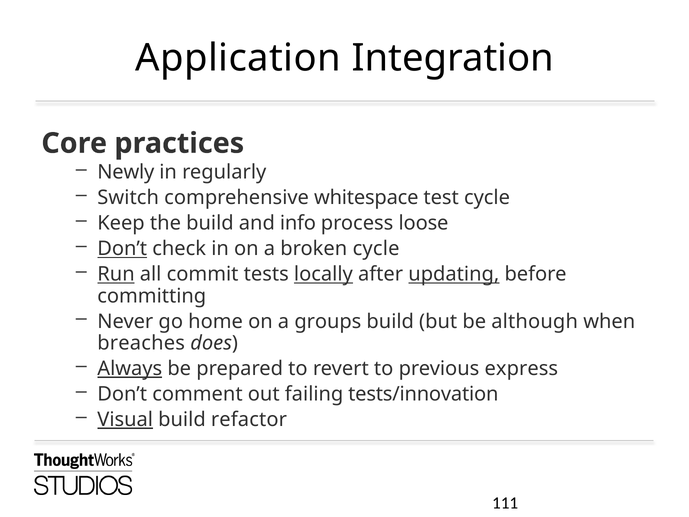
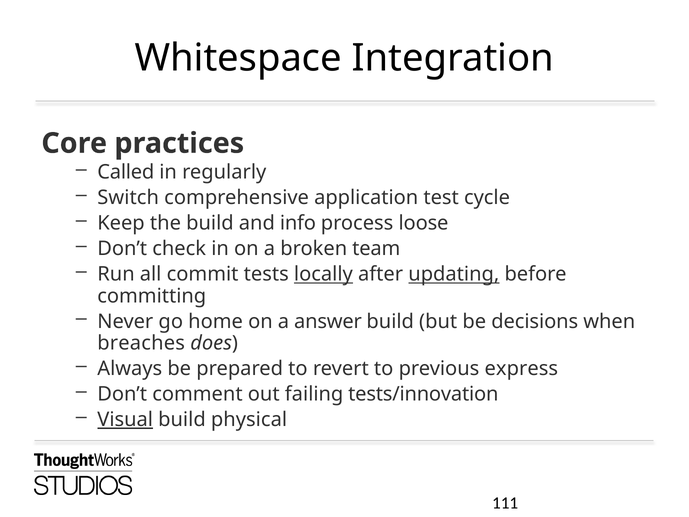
Application: Application -> Whitespace
Newly: Newly -> Called
whitespace: whitespace -> application
Don’t at (122, 249) underline: present -> none
broken cycle: cycle -> team
Run underline: present -> none
groups: groups -> answer
although: although -> decisions
Always underline: present -> none
refactor: refactor -> physical
